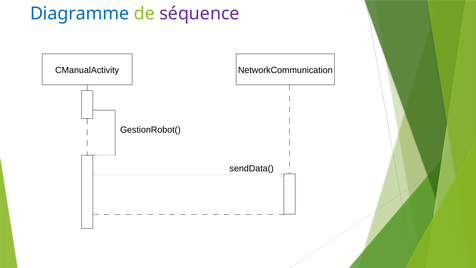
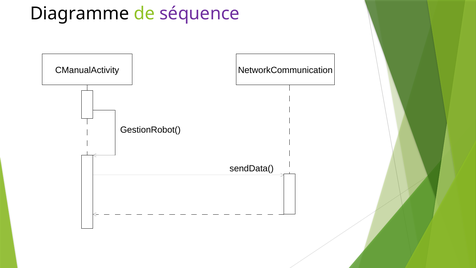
Diagramme colour: blue -> black
